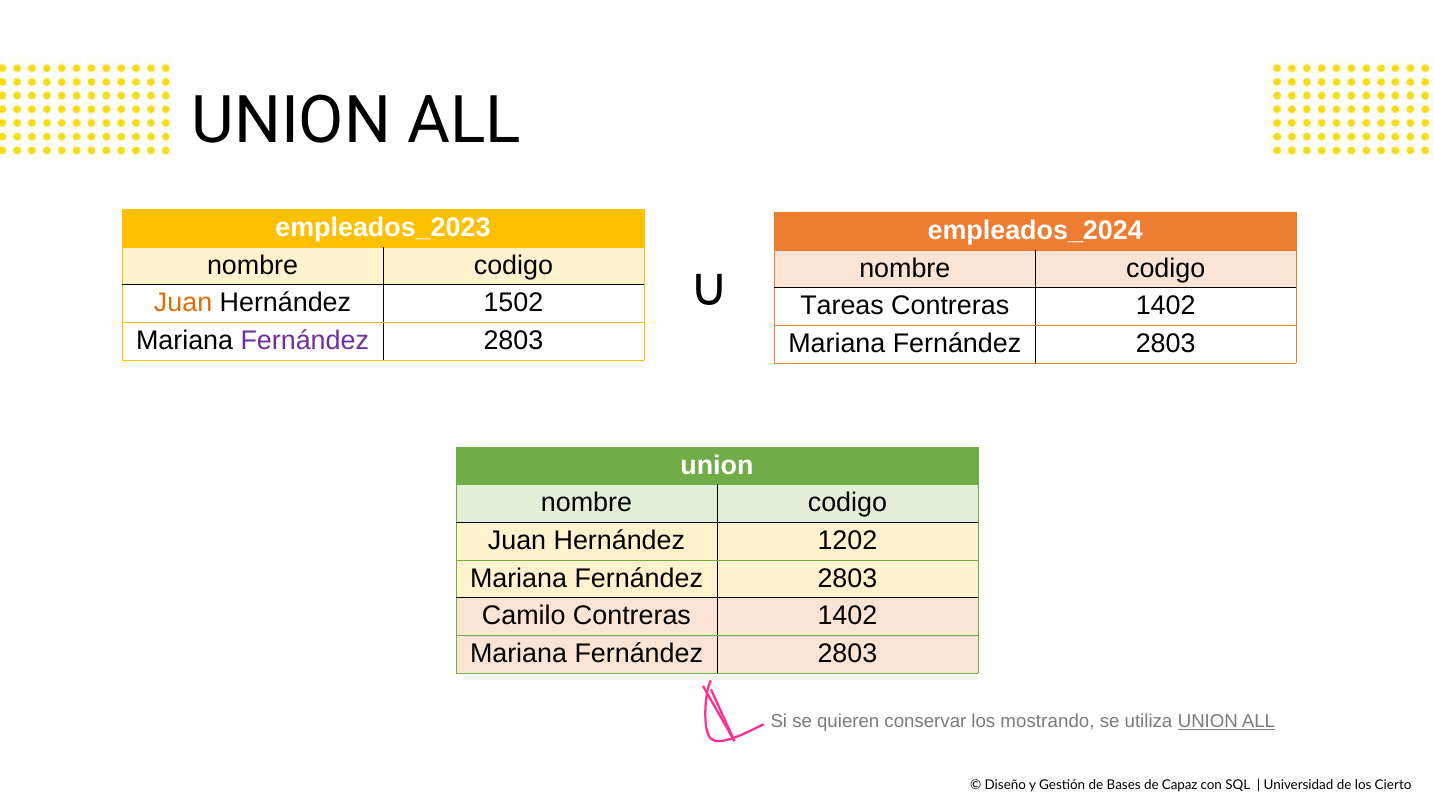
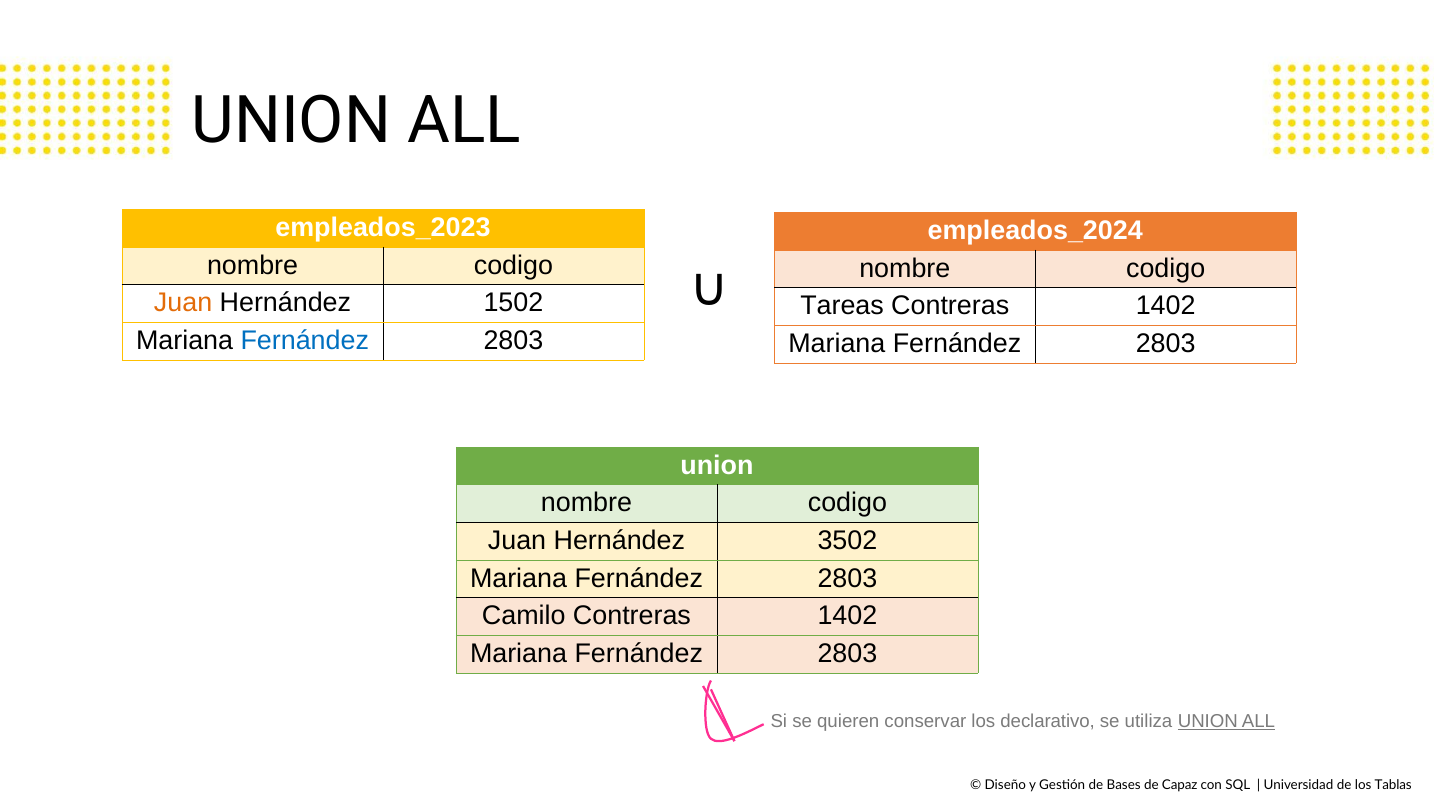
Fernández at (305, 340) colour: purple -> blue
1202: 1202 -> 3502
mostrando: mostrando -> declarativo
Cierto: Cierto -> Tablas
